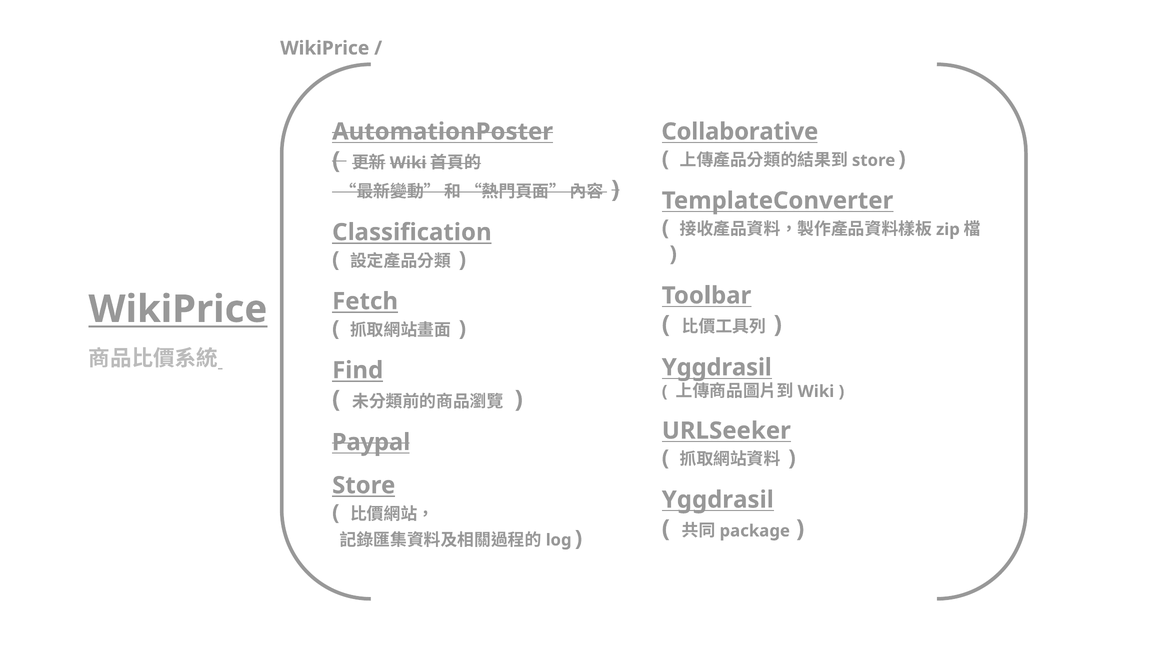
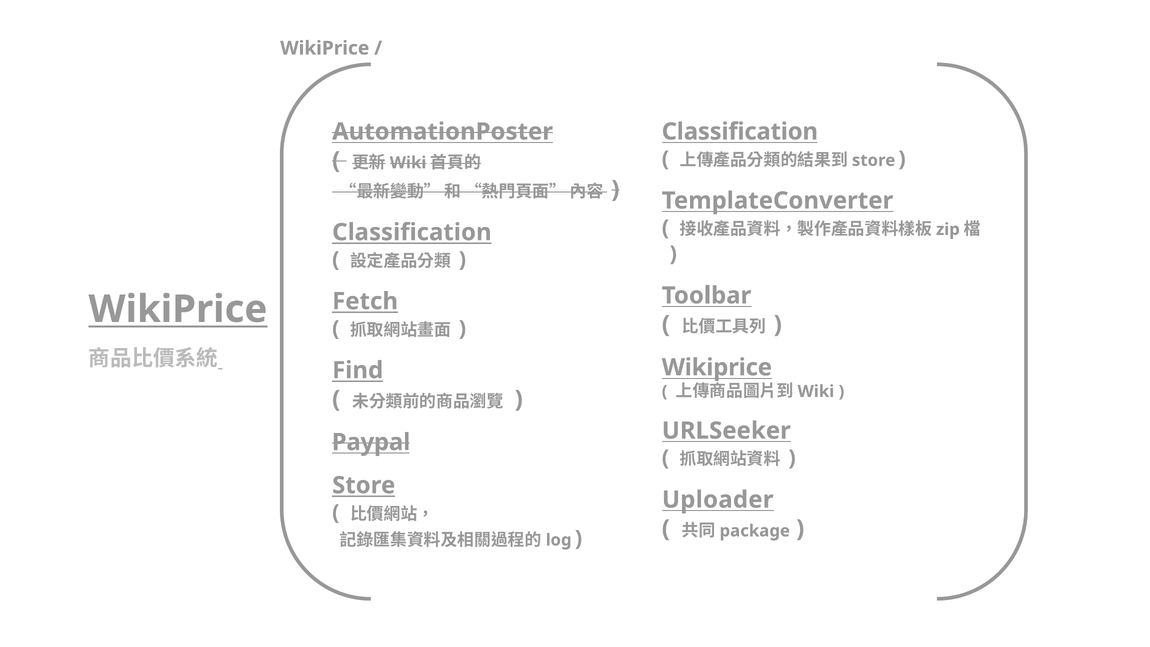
Collaborative at (740, 132): Collaborative -> Classification
Yggdrasil at (717, 367): Yggdrasil -> Wikiprice
Yggdrasil at (718, 500): Yggdrasil -> Uploader
